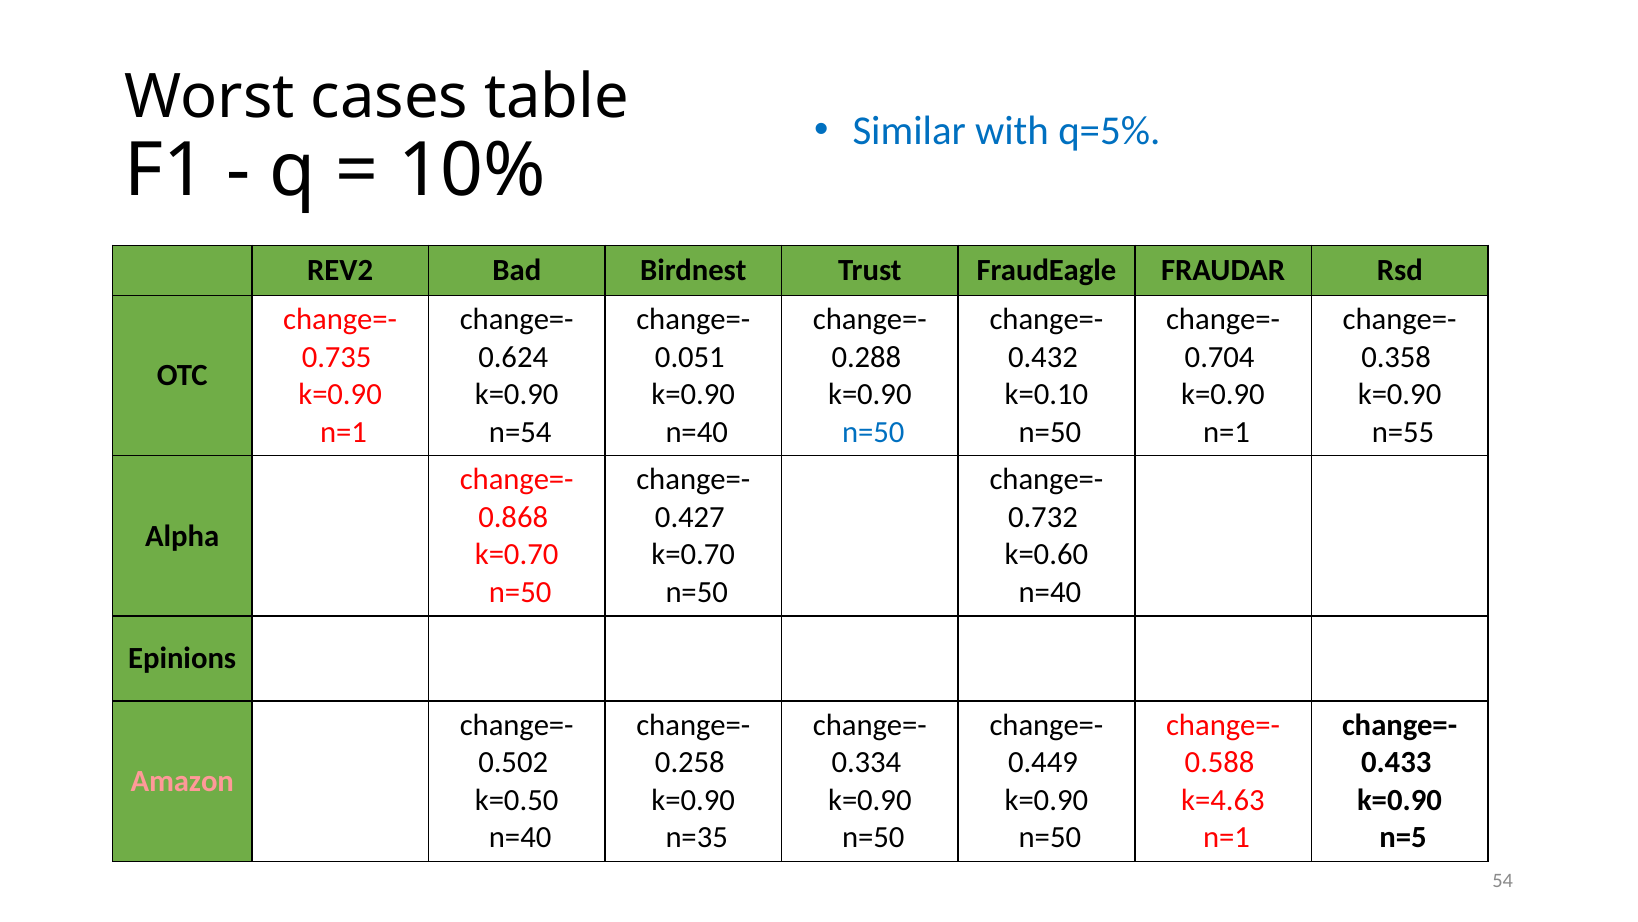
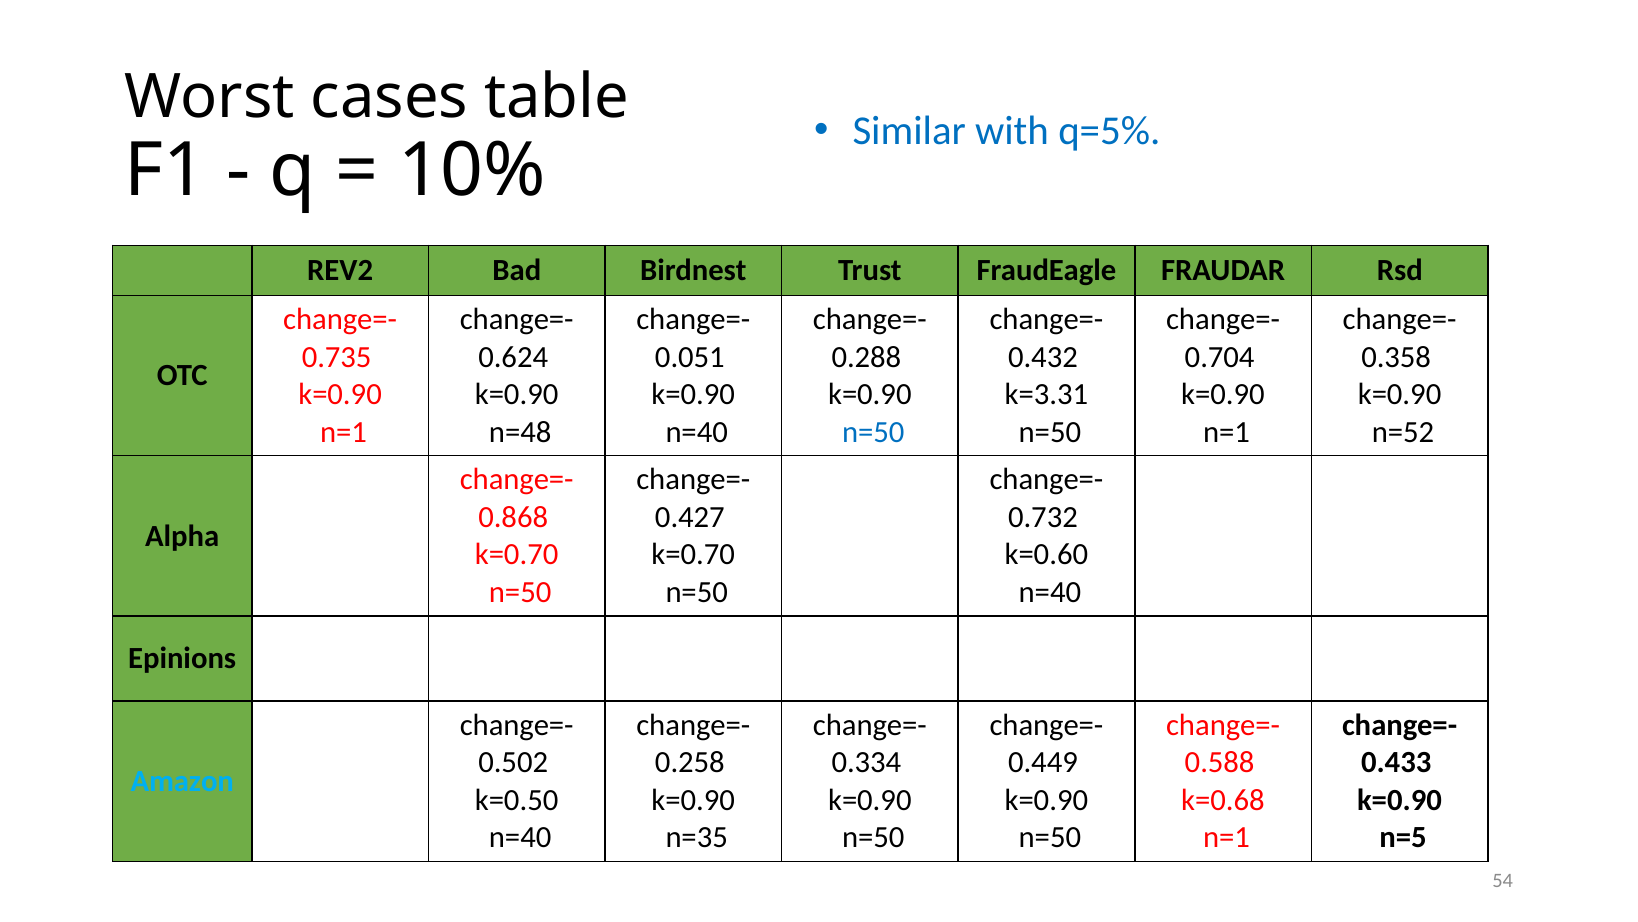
k=0.10: k=0.10 -> k=3.31
n=54: n=54 -> n=48
n=55: n=55 -> n=52
Amazon colour: pink -> light blue
k=4.63: k=4.63 -> k=0.68
